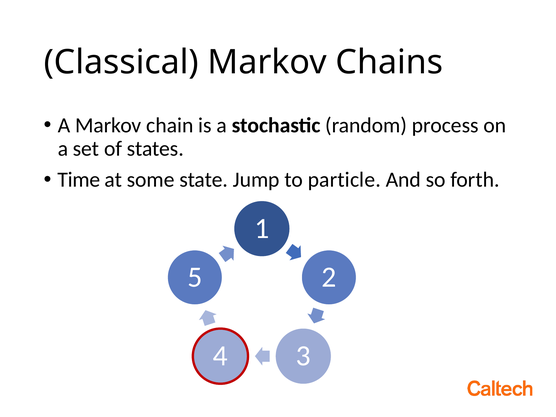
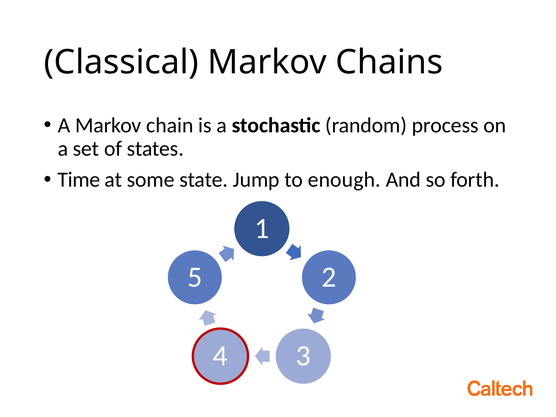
particle: particle -> enough
